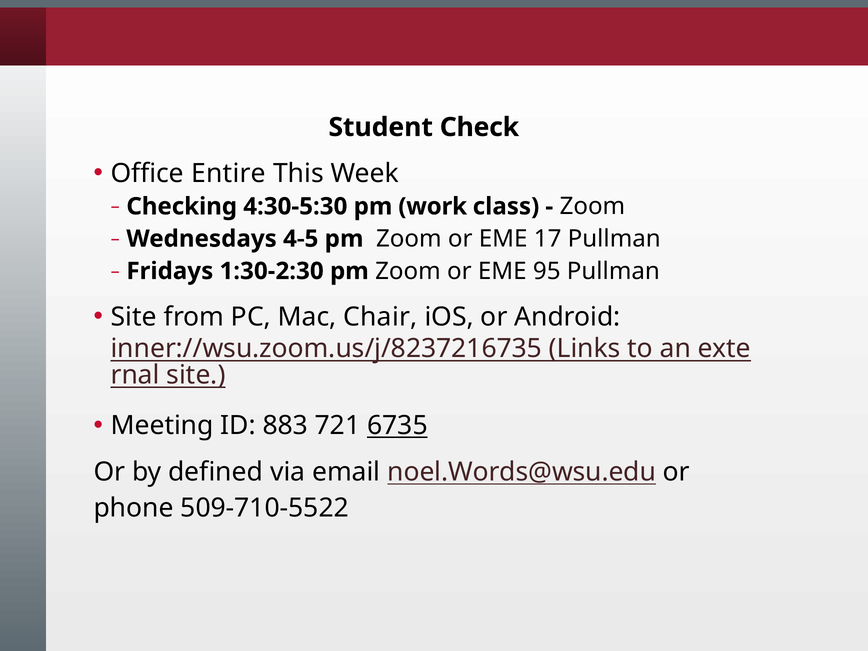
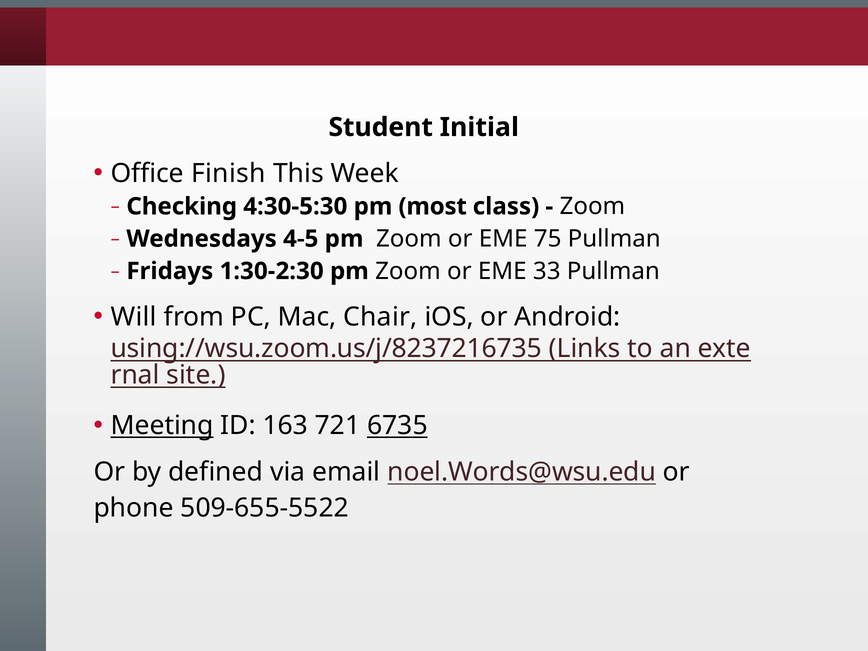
Check: Check -> Initial
Entire: Entire -> Finish
work: work -> most
17: 17 -> 75
95: 95 -> 33
Site at (134, 317): Site -> Will
inner://wsu.zoom.us/j/8237216735: inner://wsu.zoom.us/j/8237216735 -> using://wsu.zoom.us/j/8237216735
Meeting underline: none -> present
883: 883 -> 163
509-710-5522: 509-710-5522 -> 509-655-5522
